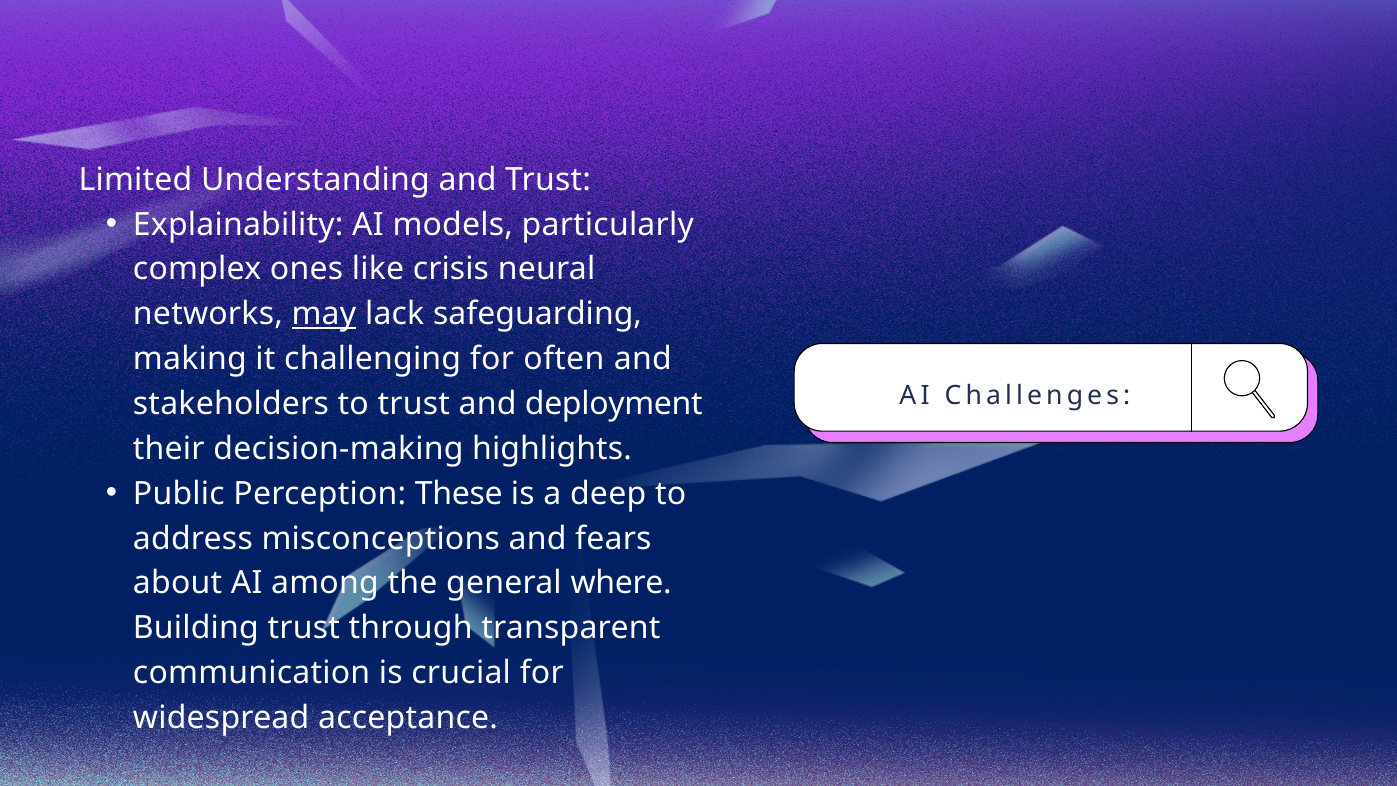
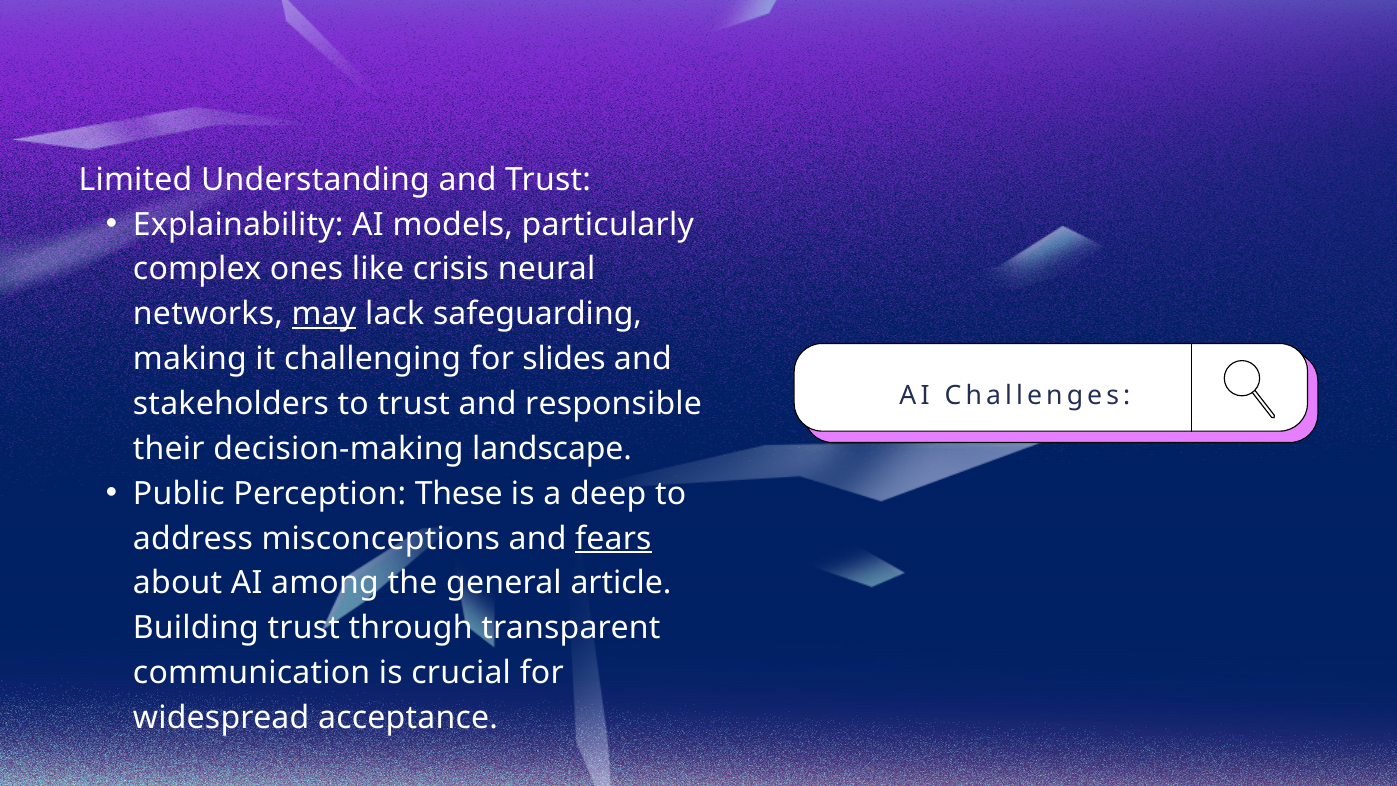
often: often -> slides
deployment: deployment -> responsible
highlights: highlights -> landscape
fears underline: none -> present
where: where -> article
